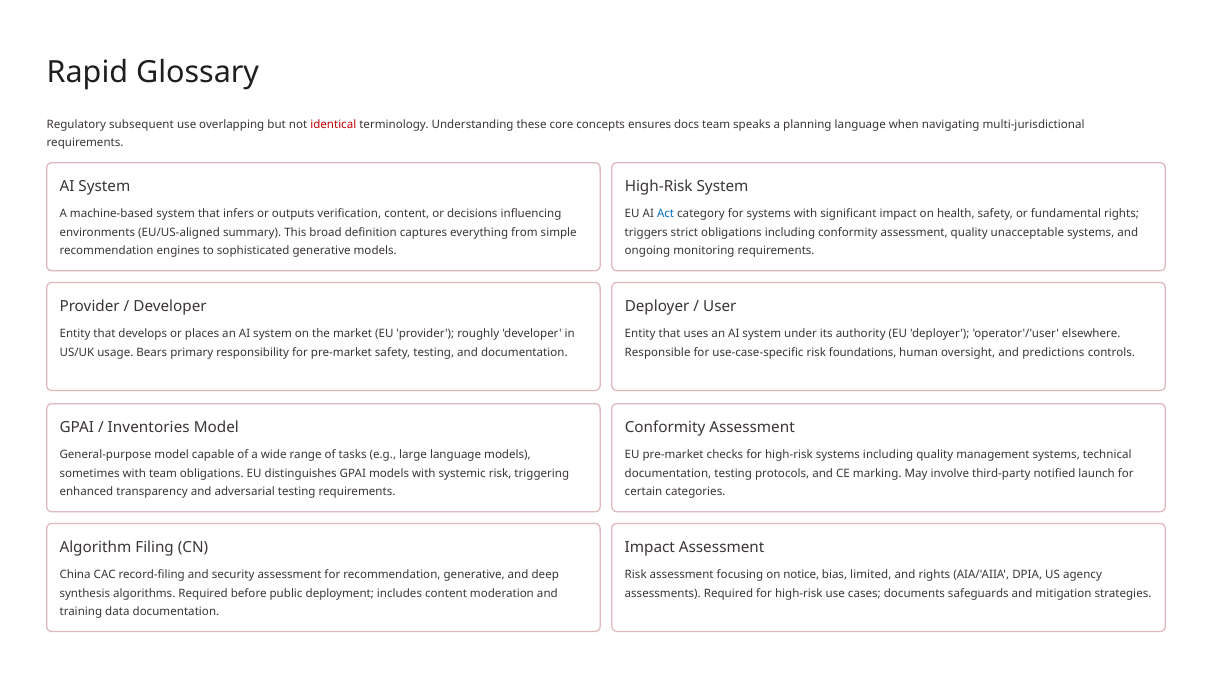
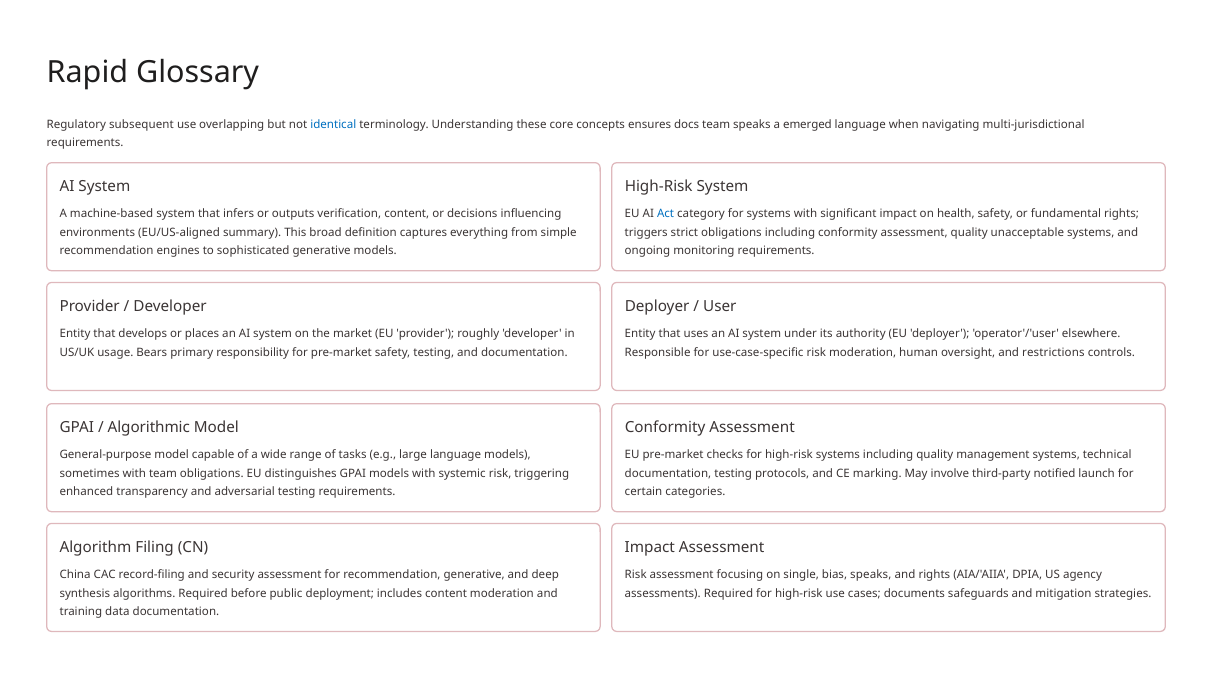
identical colour: red -> blue
planning: planning -> emerged
risk foundations: foundations -> moderation
predictions: predictions -> restrictions
Inventories: Inventories -> Algorithmic
notice: notice -> single
bias limited: limited -> speaks
